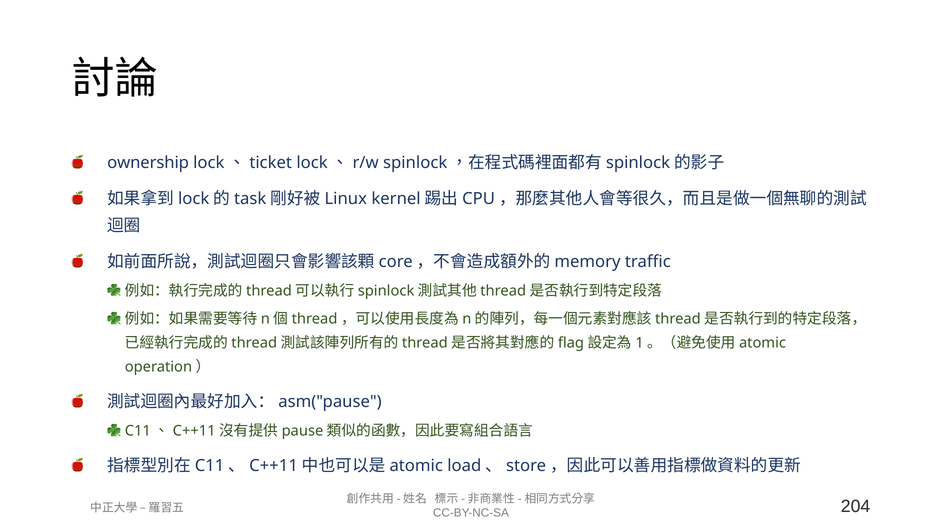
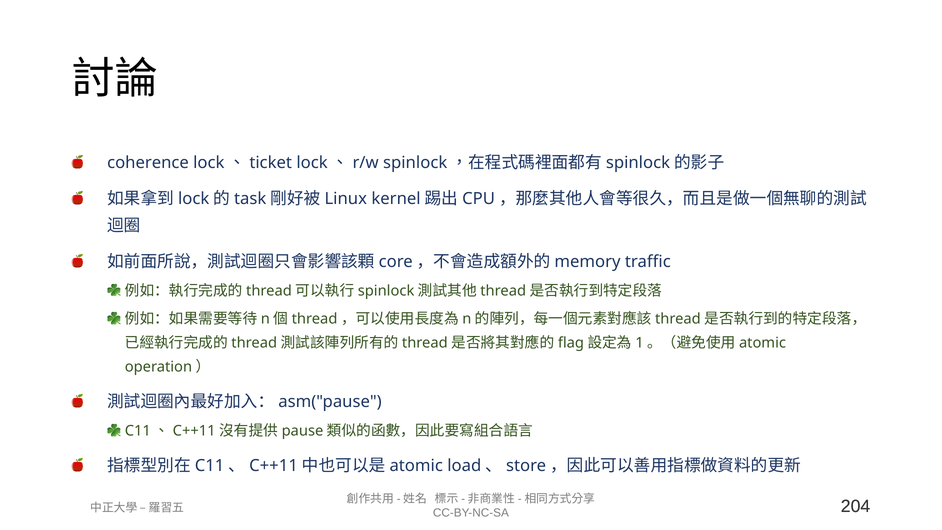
ownership: ownership -> coherence
